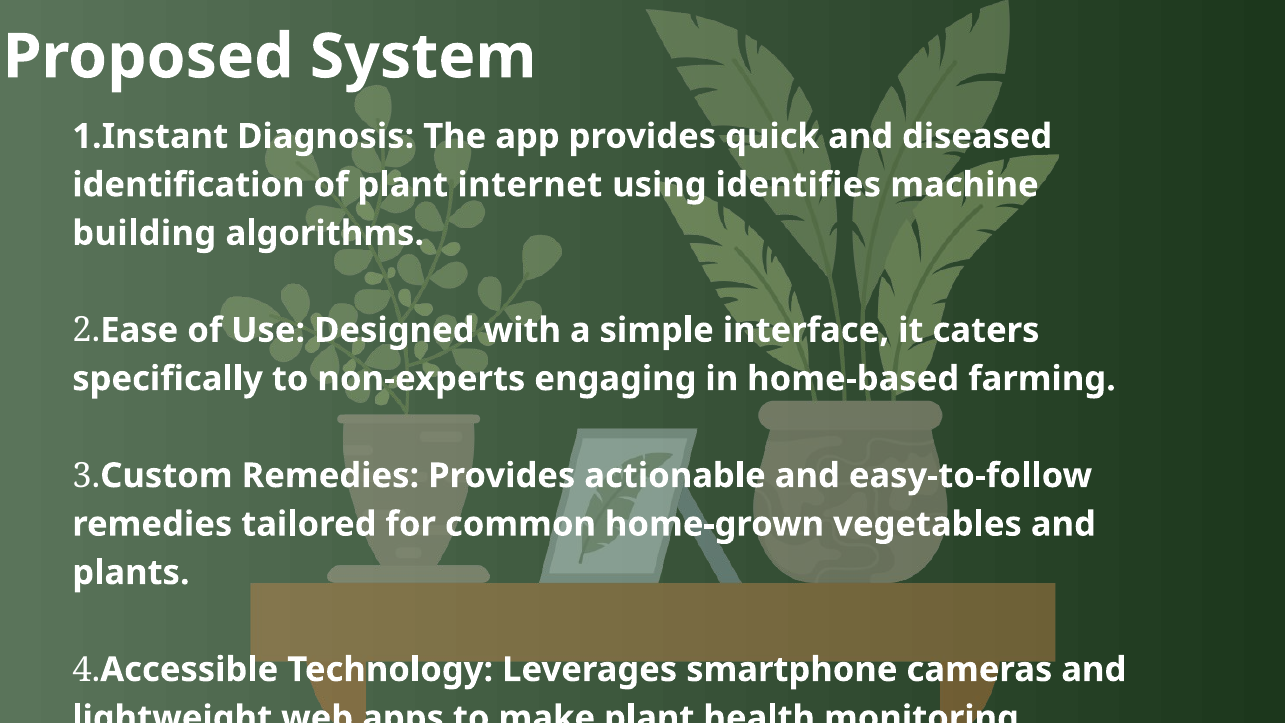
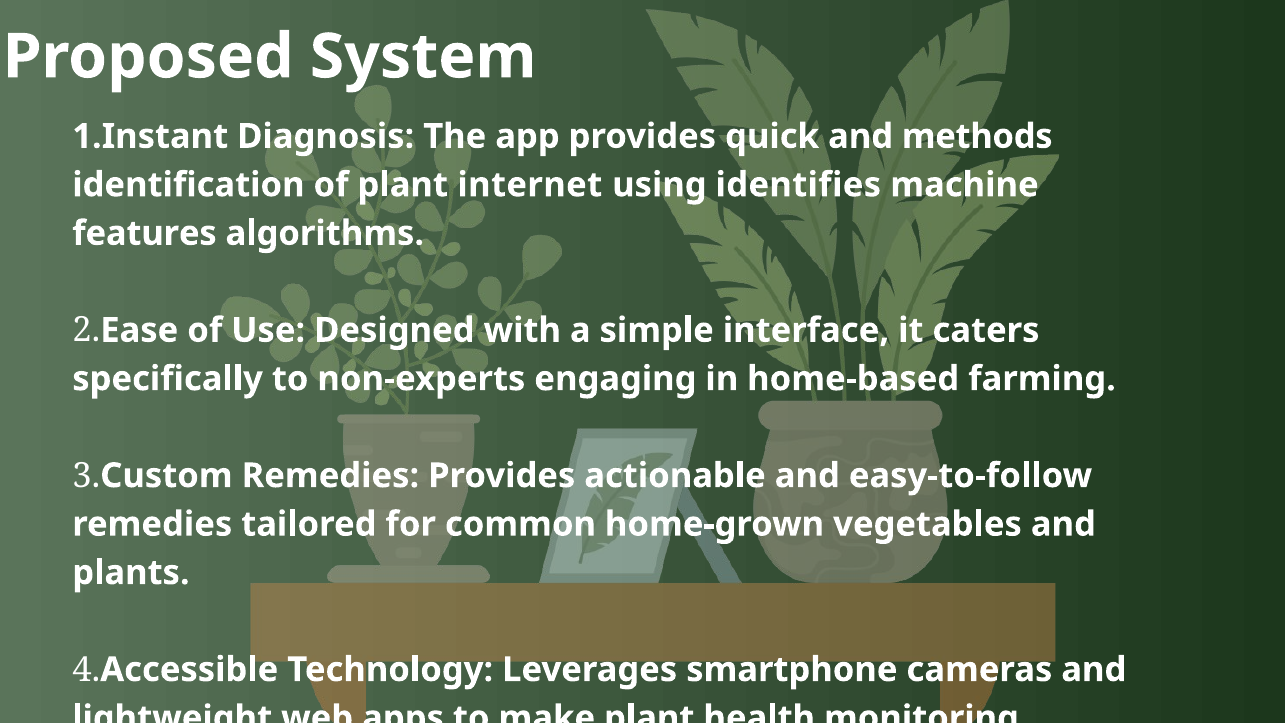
diseased: diseased -> methods
building: building -> features
